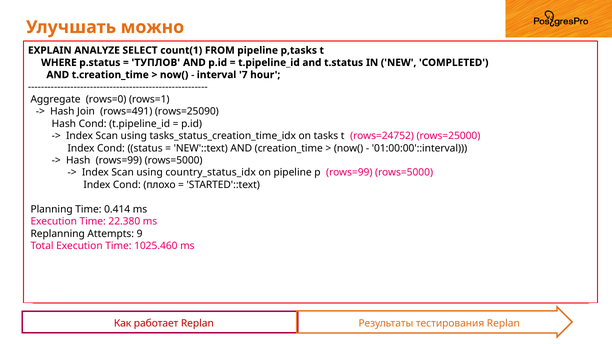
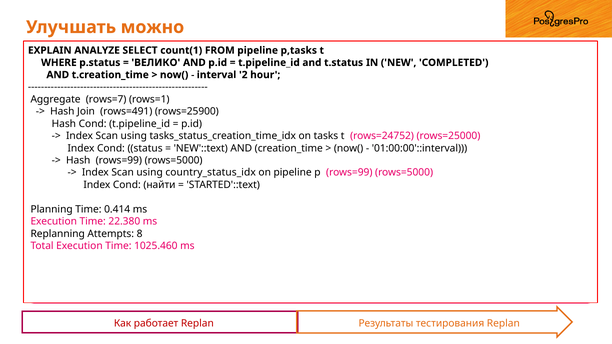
ТУПЛОВ: ТУПЛОВ -> ВЕЛИКО
7: 7 -> 2
rows=0: rows=0 -> rows=7
rows=25090: rows=25090 -> rows=25900
плохо: плохо -> найти
9: 9 -> 8
